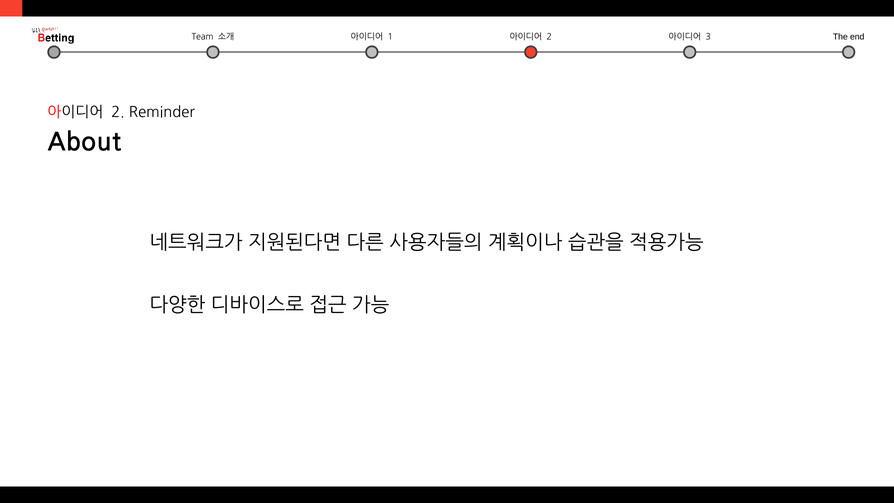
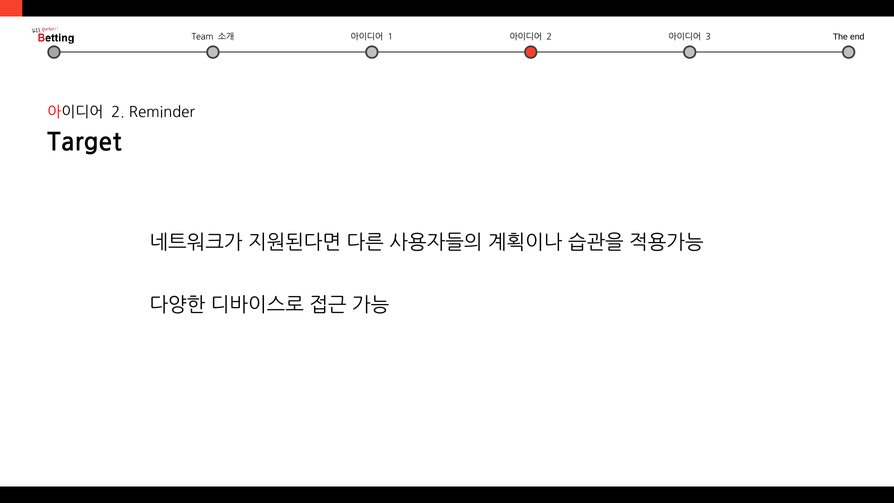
About: About -> Target
